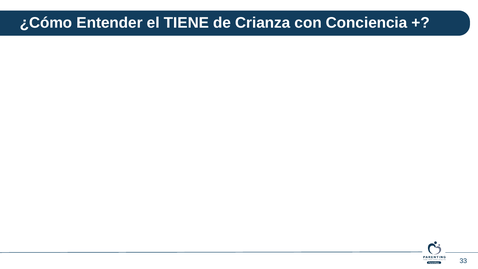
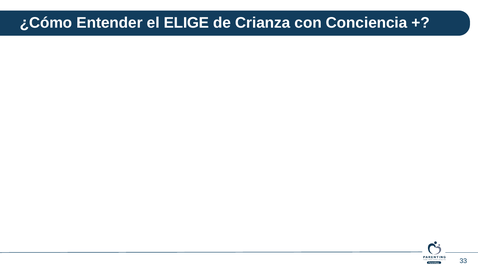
TIENE: TIENE -> ELIGE
